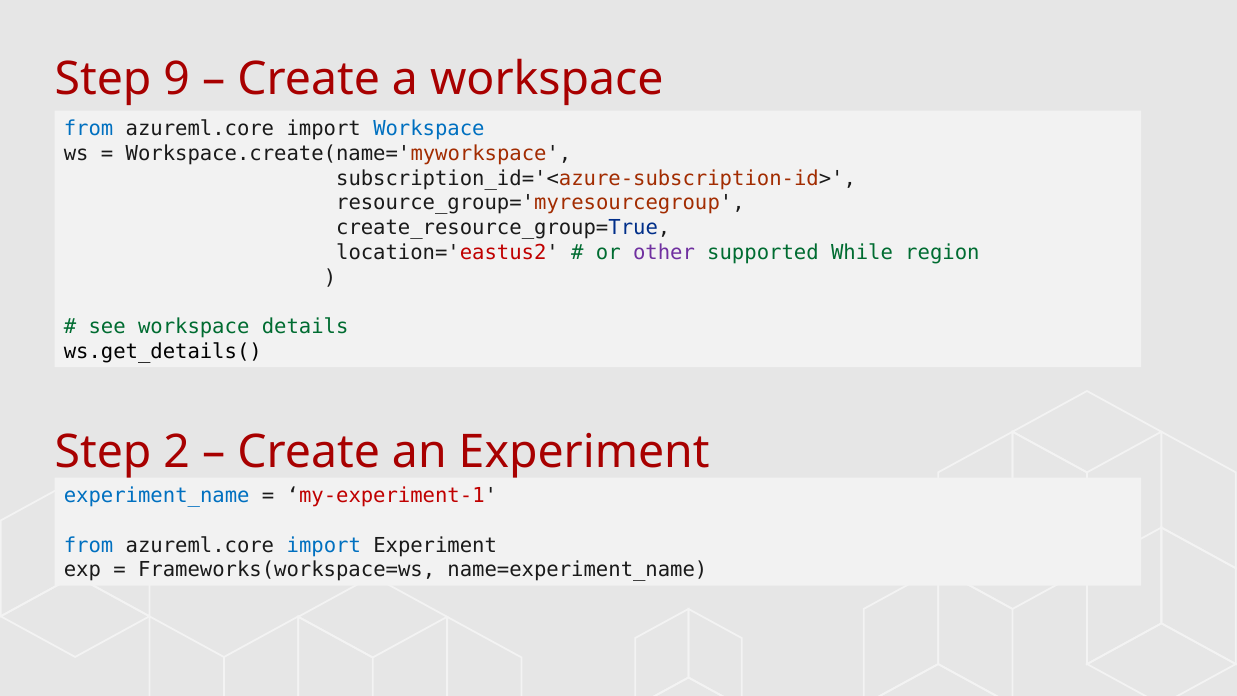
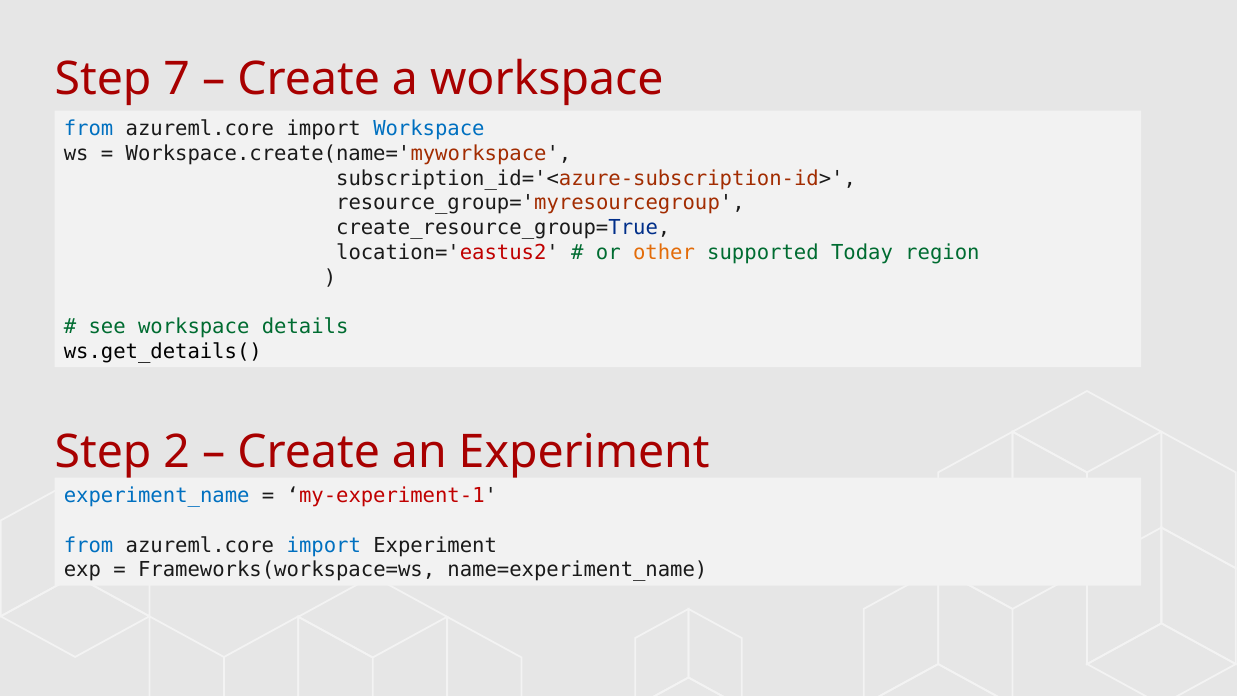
9: 9 -> 7
other colour: purple -> orange
While: While -> Today
